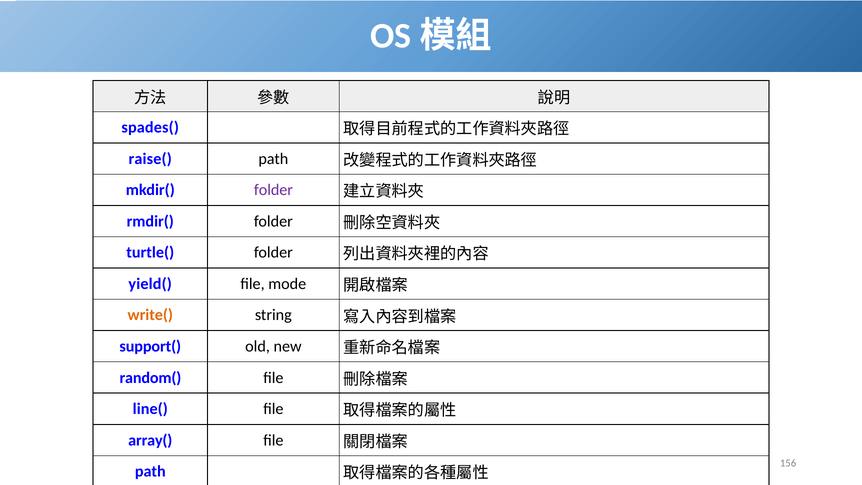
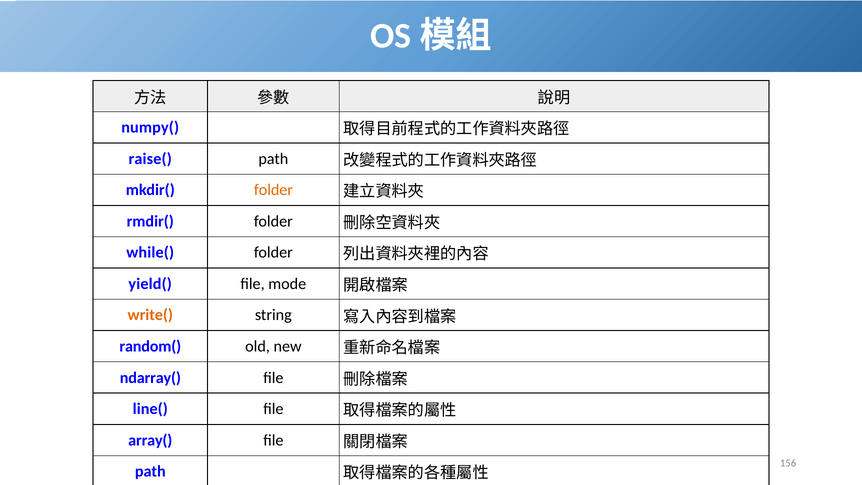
spades(: spades( -> numpy(
folder at (273, 190) colour: purple -> orange
turtle(: turtle( -> while(
support(: support( -> random(
random(: random( -> ndarray(
